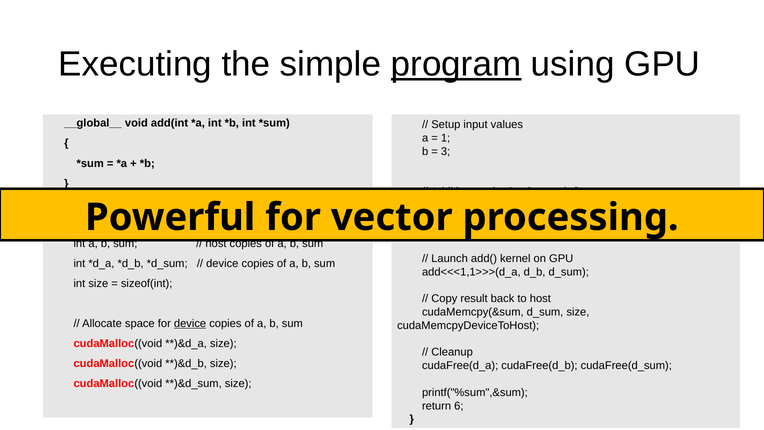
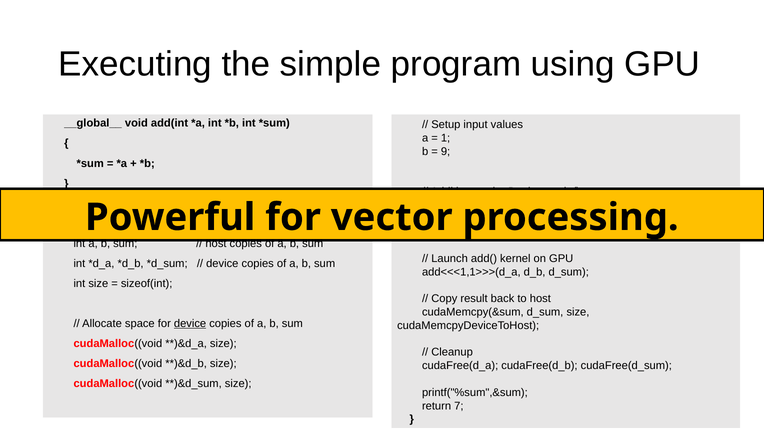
program underline: present -> none
3: 3 -> 9
6: 6 -> 7
